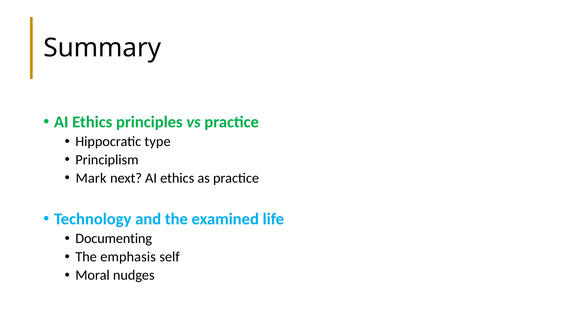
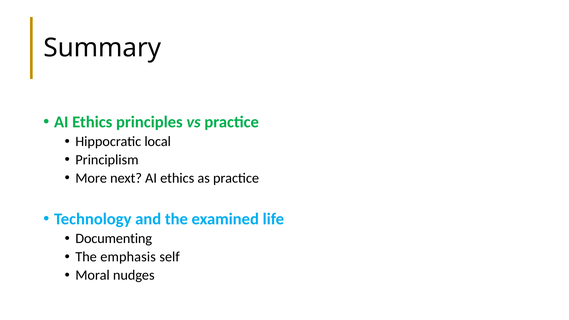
type: type -> local
Mark: Mark -> More
